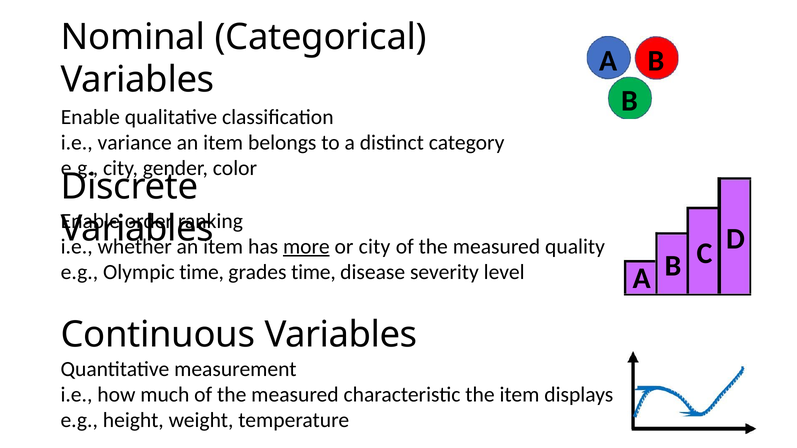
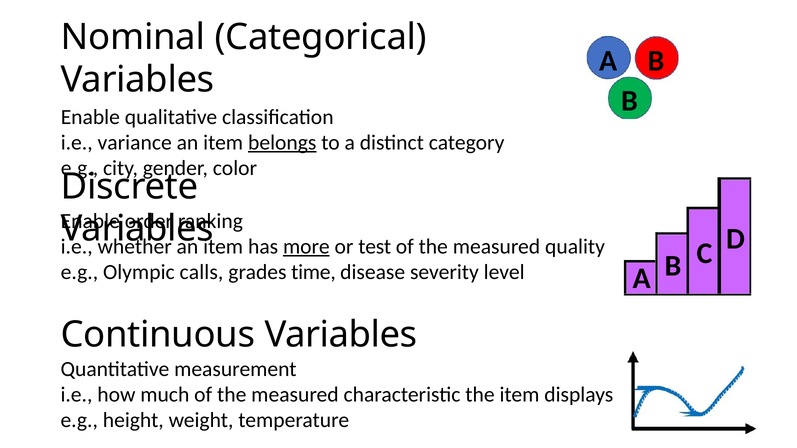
belongs underline: none -> present
or city: city -> test
Olympic time: time -> calls
